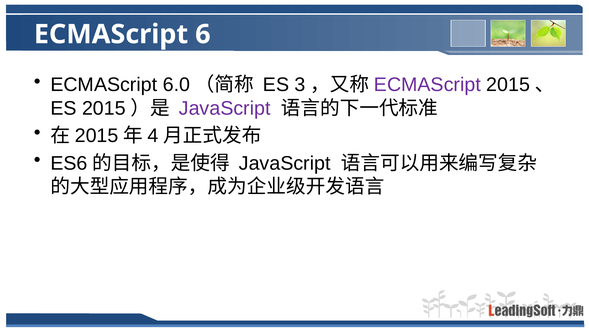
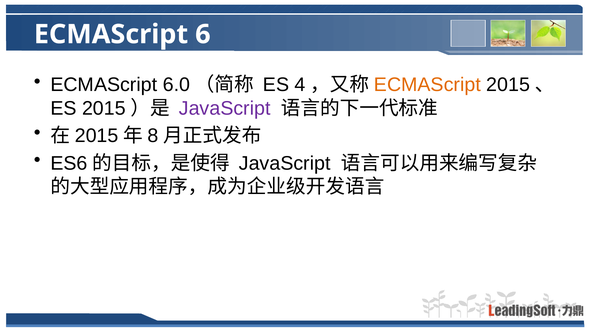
3: 3 -> 4
ECMAScript at (427, 85) colour: purple -> orange
4: 4 -> 8
